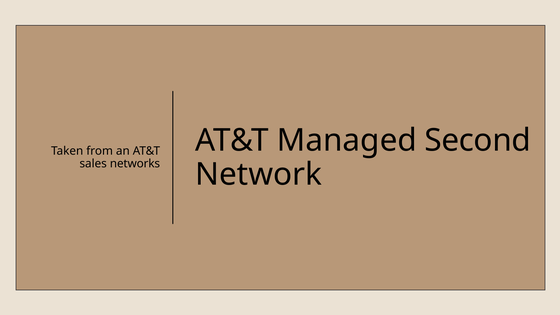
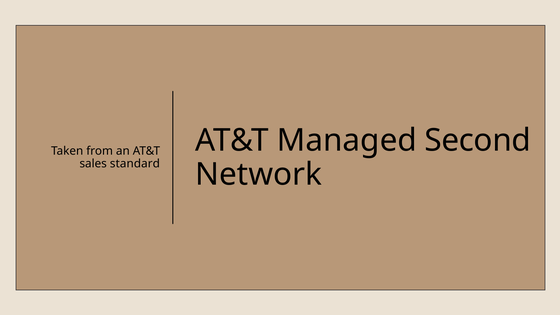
networks: networks -> standard
